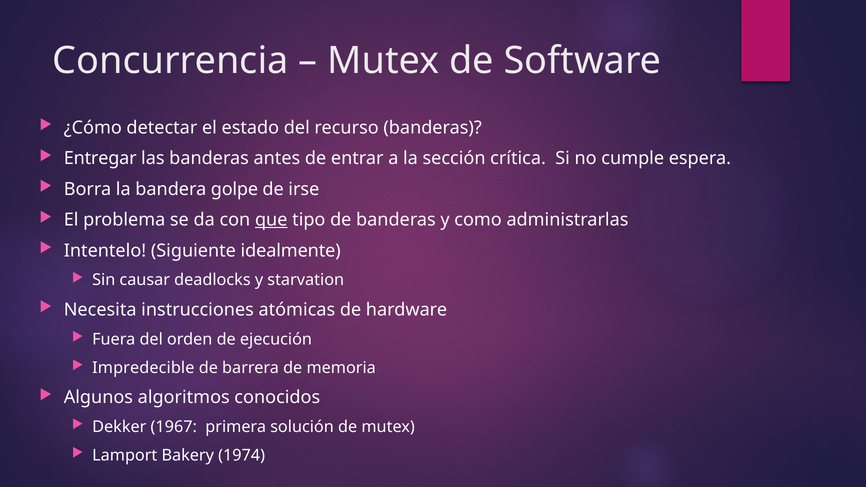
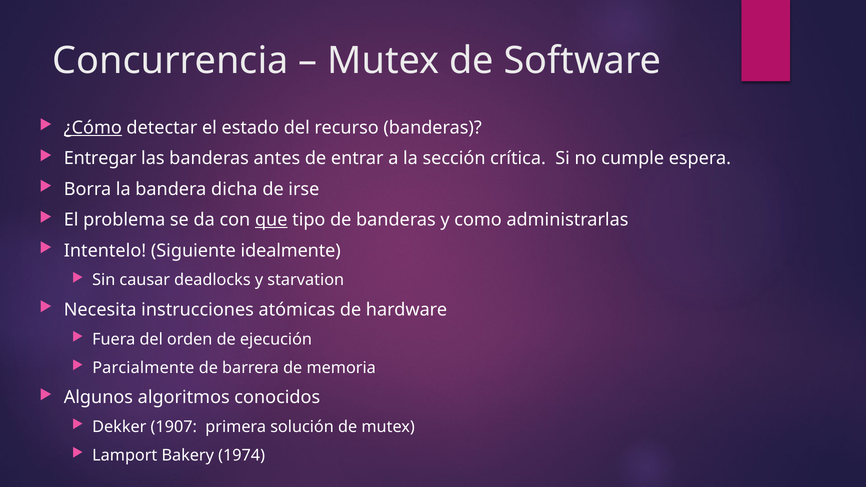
¿Cómo underline: none -> present
golpe: golpe -> dicha
Impredecible: Impredecible -> Parcialmente
1967: 1967 -> 1907
